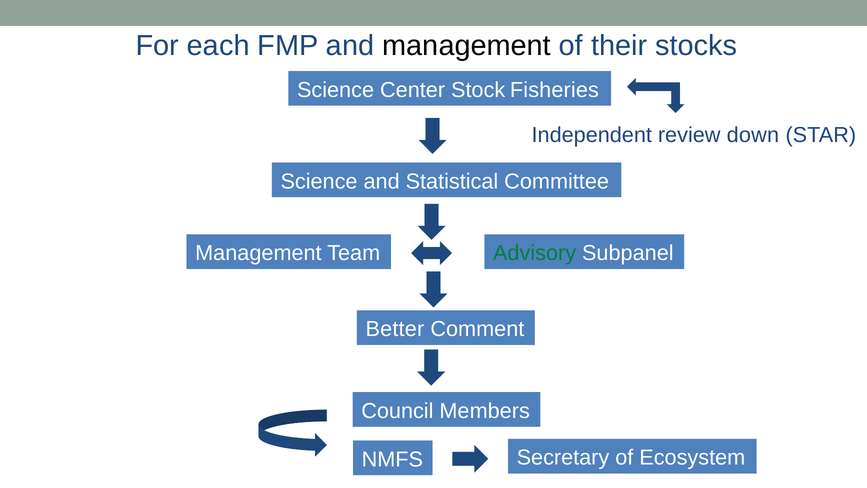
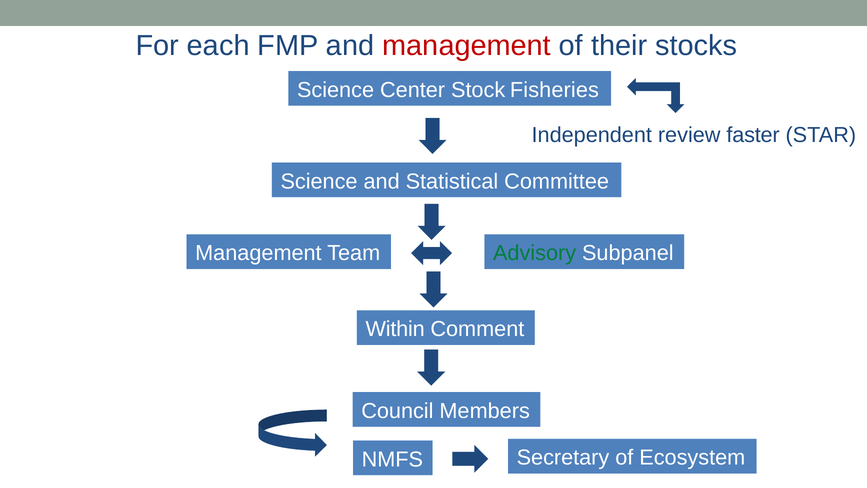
management at (467, 46) colour: black -> red
down: down -> faster
Better: Better -> Within
